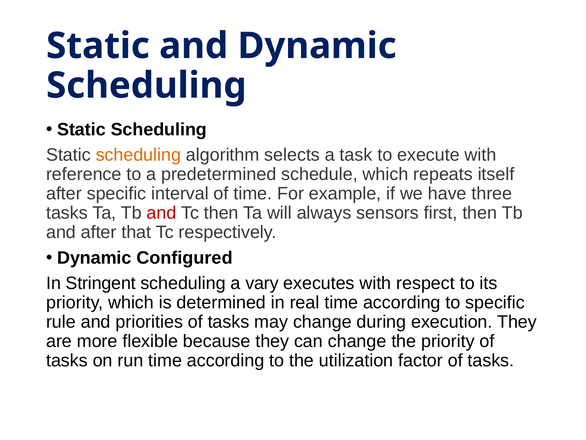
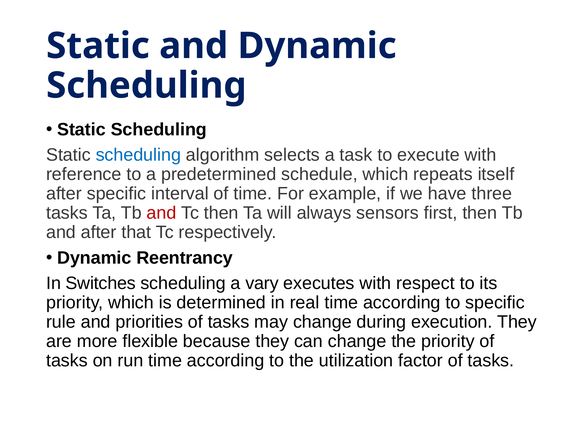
scheduling at (138, 155) colour: orange -> blue
Configured: Configured -> Reentrancy
Stringent: Stringent -> Switches
